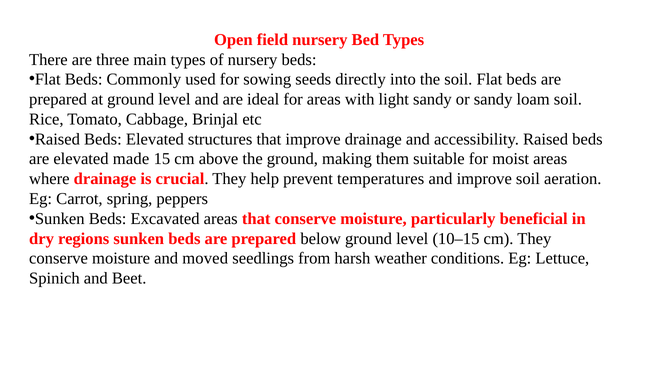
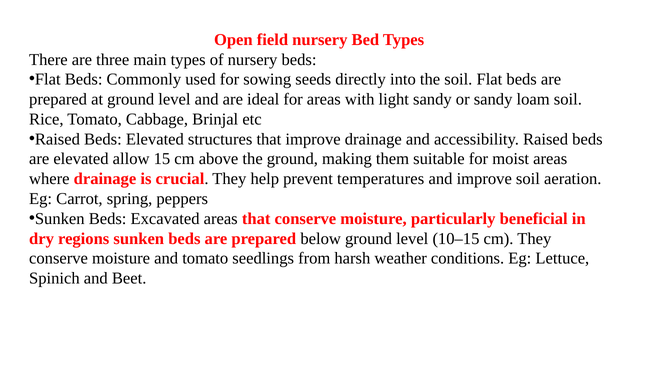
made: made -> allow
and moved: moved -> tomato
